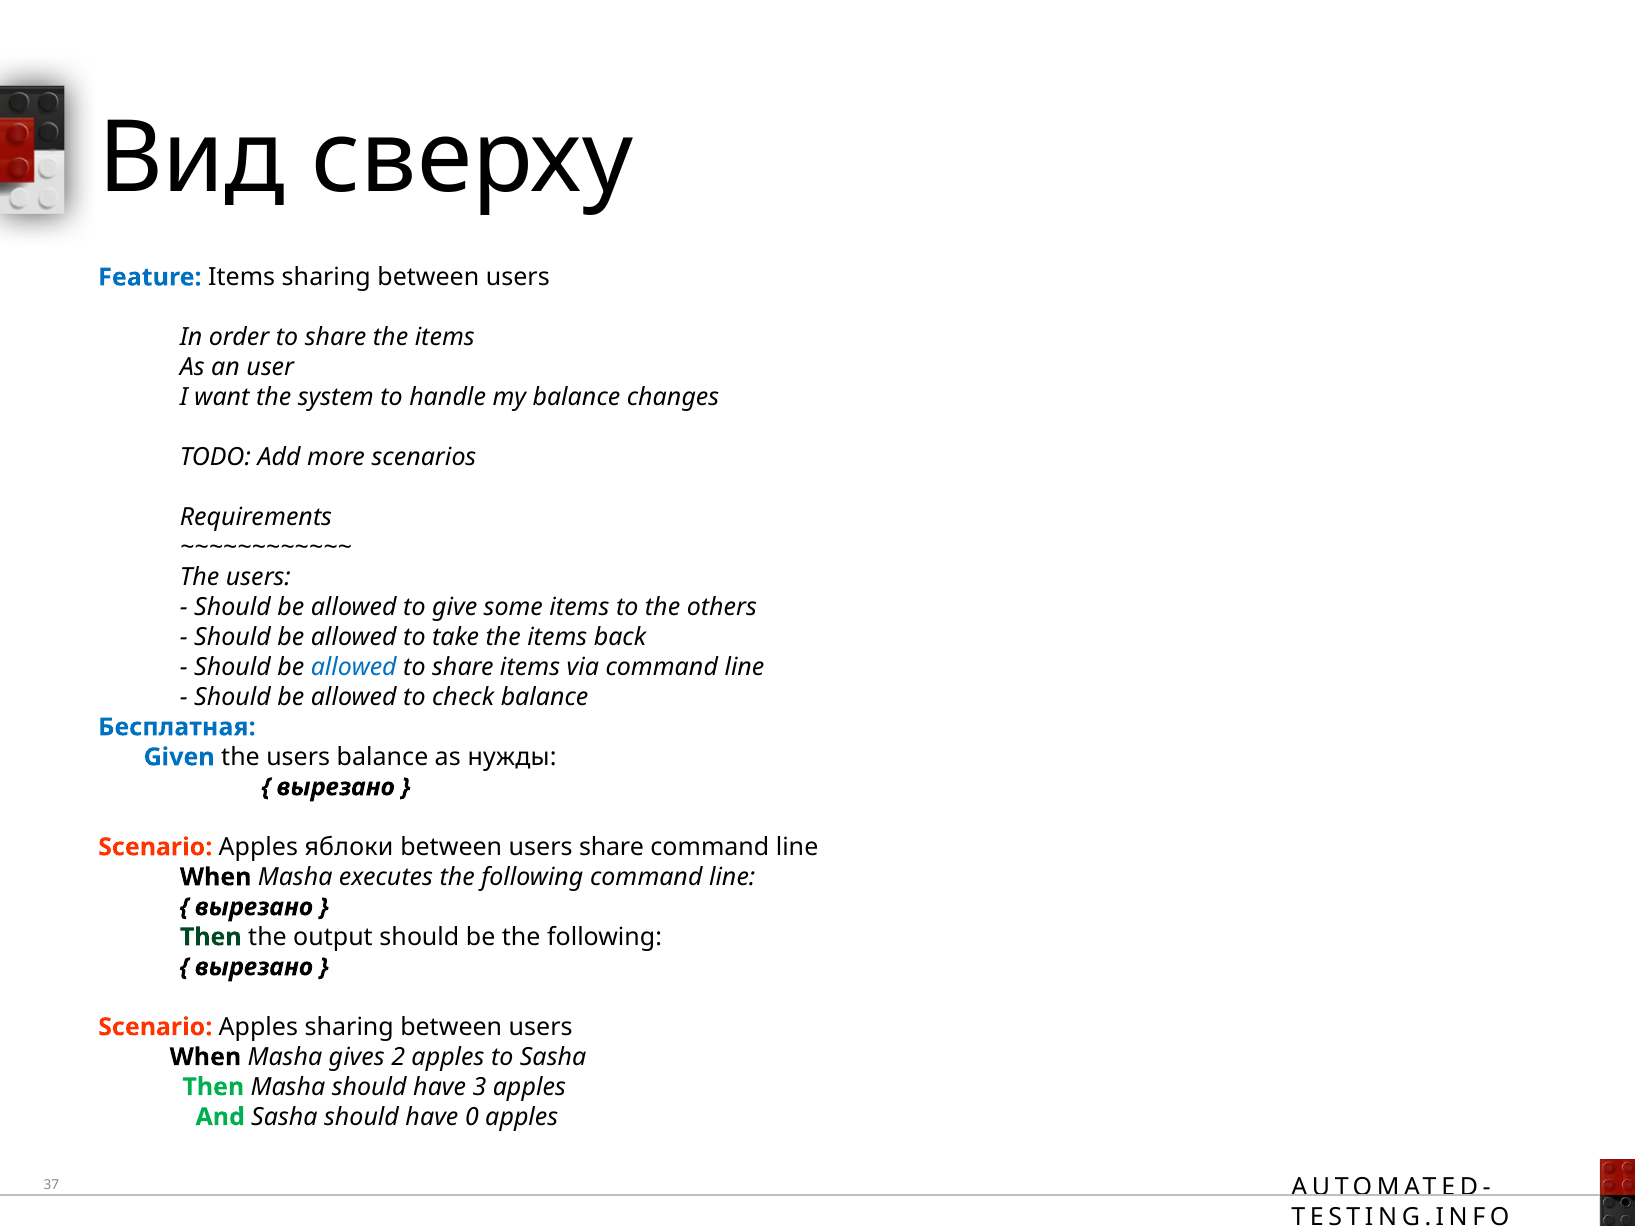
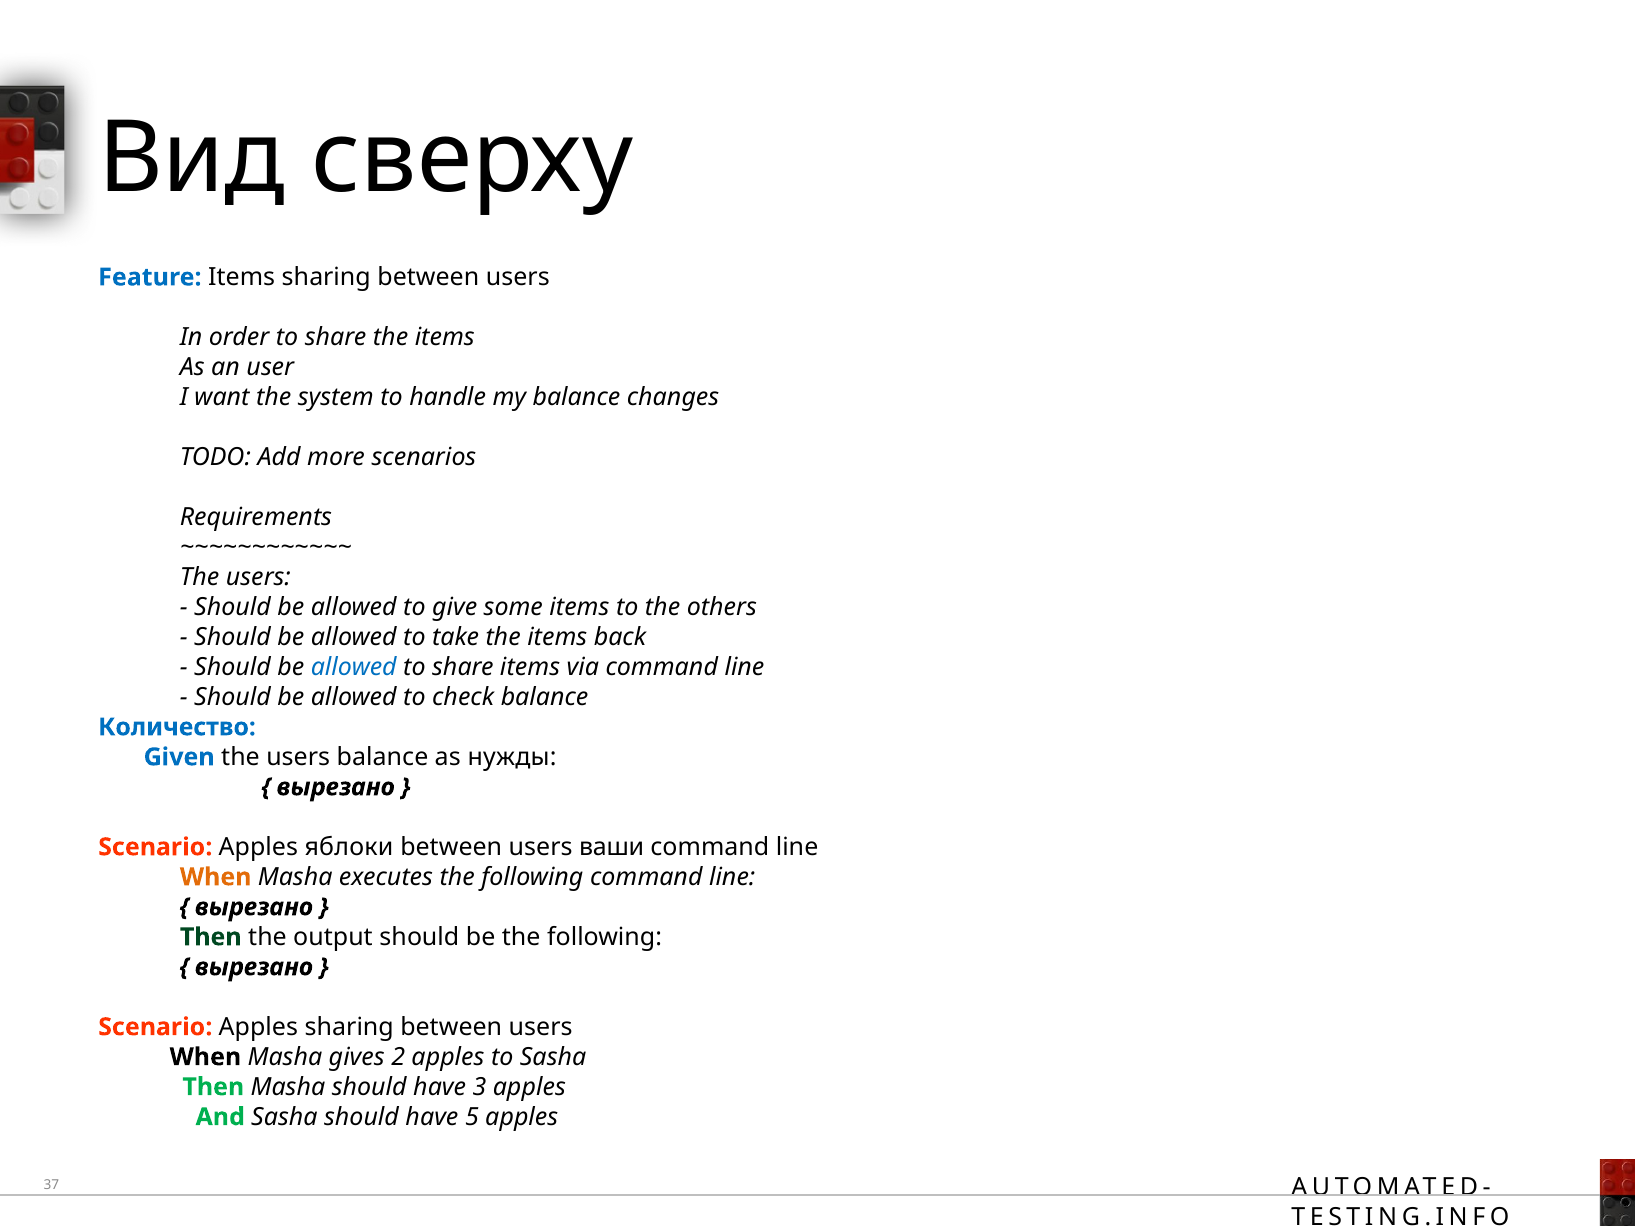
Бесплатная: Бесплатная -> Количество
users share: share -> ваши
When at (216, 877) colour: black -> orange
0: 0 -> 5
